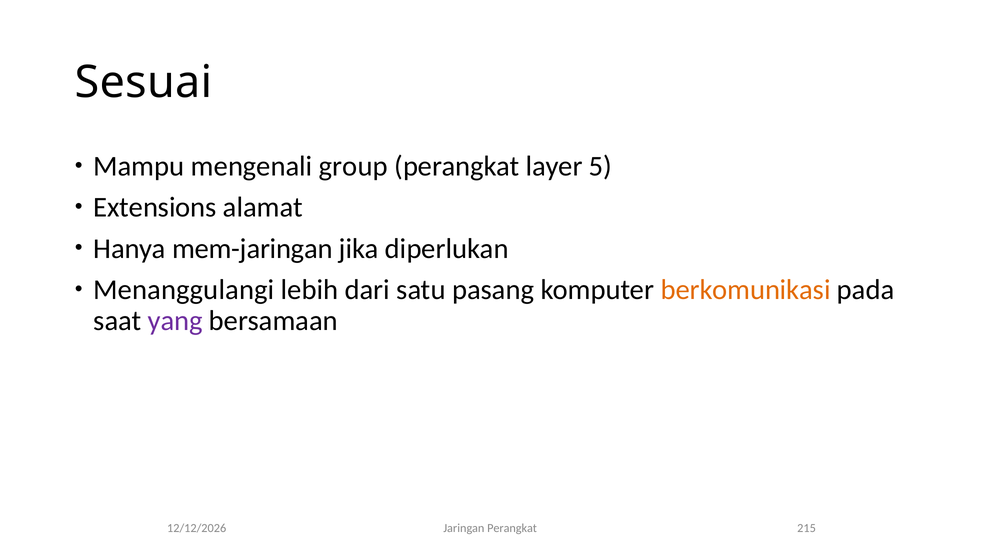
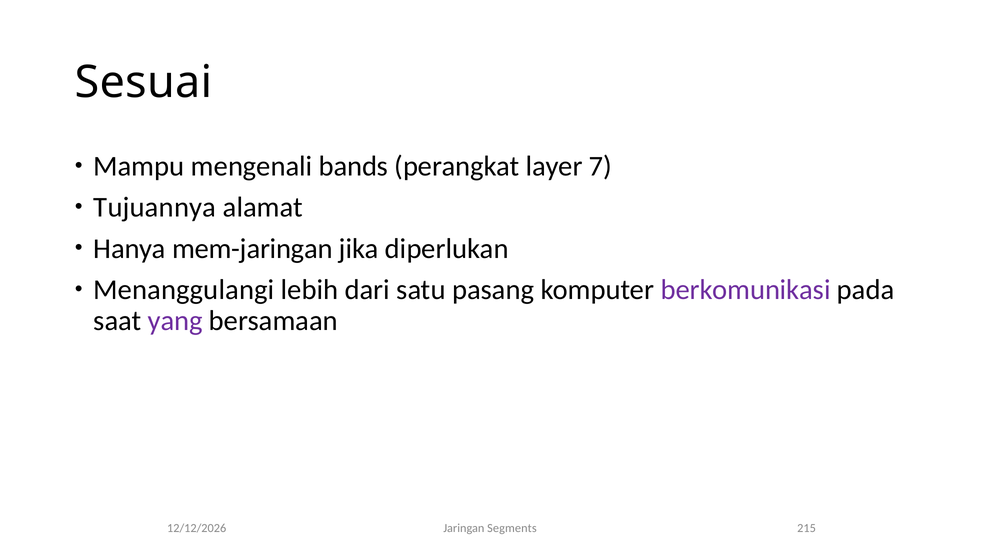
group: group -> bands
5: 5 -> 7
Extensions: Extensions -> Tujuannya
berkomunikasi colour: orange -> purple
Jaringan Perangkat: Perangkat -> Segments
